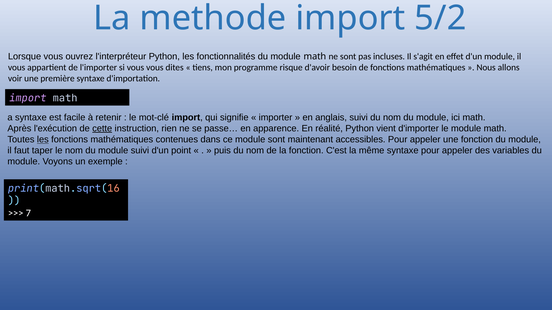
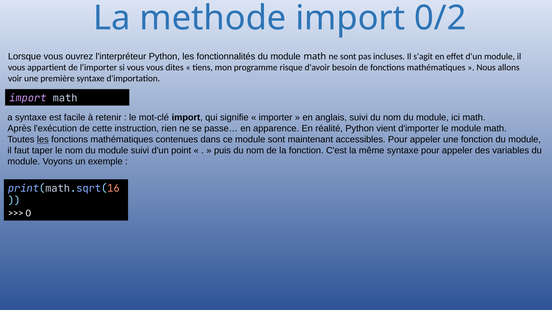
5/2: 5/2 -> 0/2
cette underline: present -> none
7: 7 -> 0
